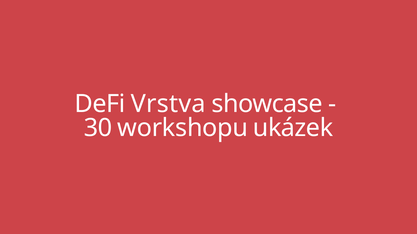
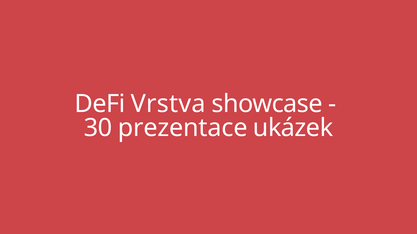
workshopu: workshopu -> prezentace
